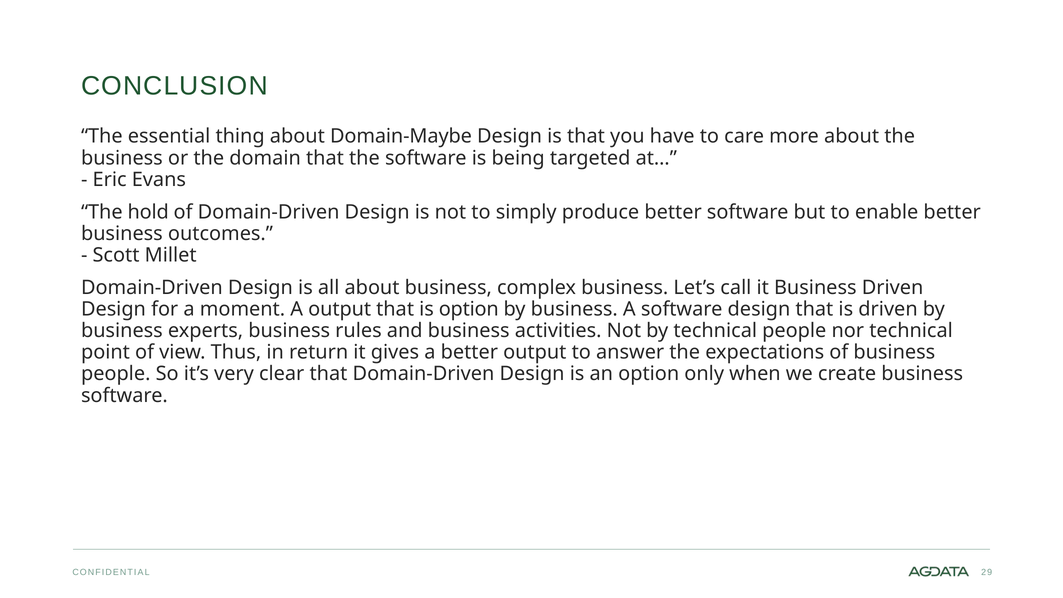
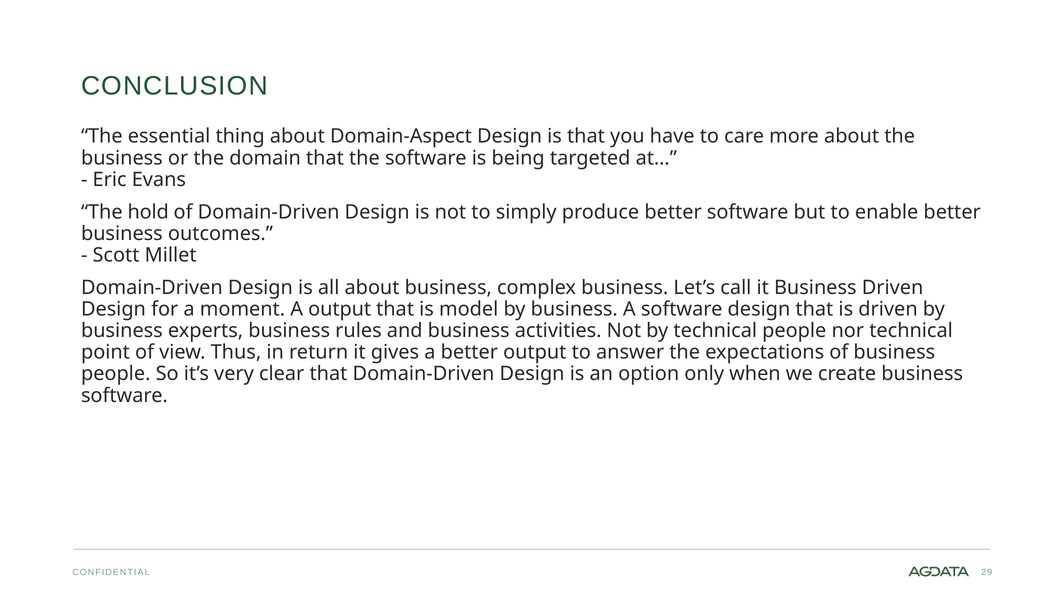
Domain-Maybe: Domain-Maybe -> Domain-Aspect
is option: option -> model
